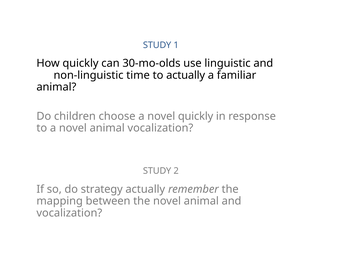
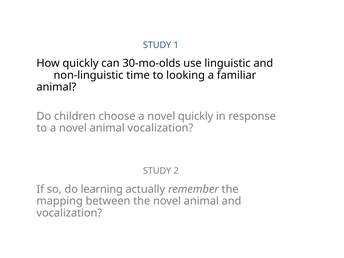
to actually: actually -> looking
strategy: strategy -> learning
